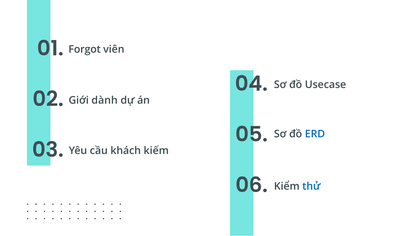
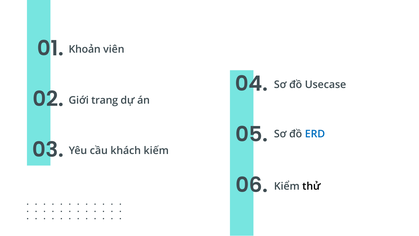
Forgot: Forgot -> Khoản
dành: dành -> trang
thử colour: blue -> black
